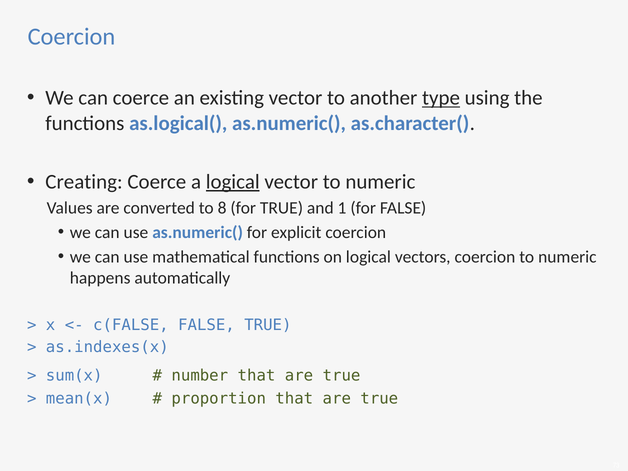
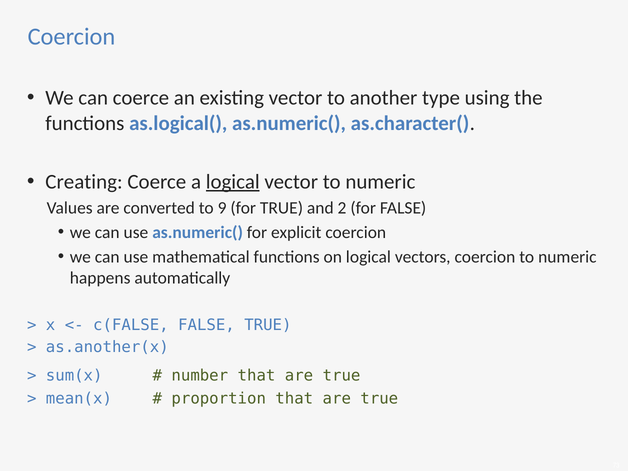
type underline: present -> none
8: 8 -> 9
1: 1 -> 2
as.indexes(x: as.indexes(x -> as.another(x
